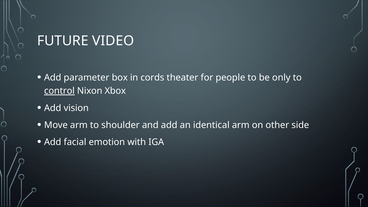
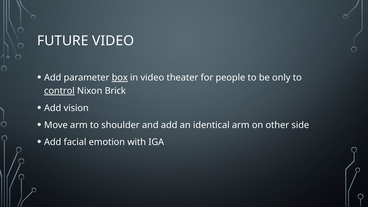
box underline: none -> present
in cords: cords -> video
Xbox: Xbox -> Brick
